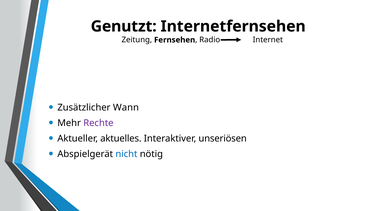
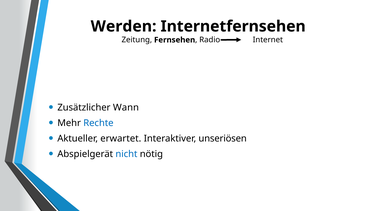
Genutzt: Genutzt -> Werden
Rechte colour: purple -> blue
aktuelles: aktuelles -> erwartet
